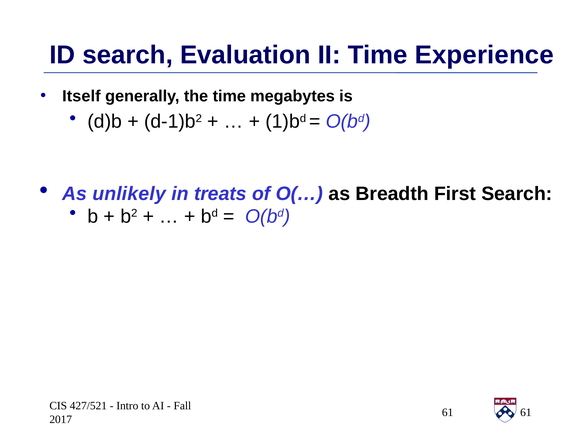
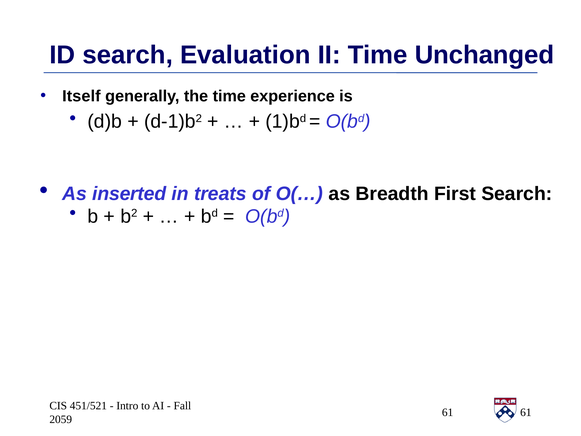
Experience: Experience -> Unchanged
megabytes: megabytes -> experience
unlikely: unlikely -> inserted
427/521: 427/521 -> 451/521
2017: 2017 -> 2059
